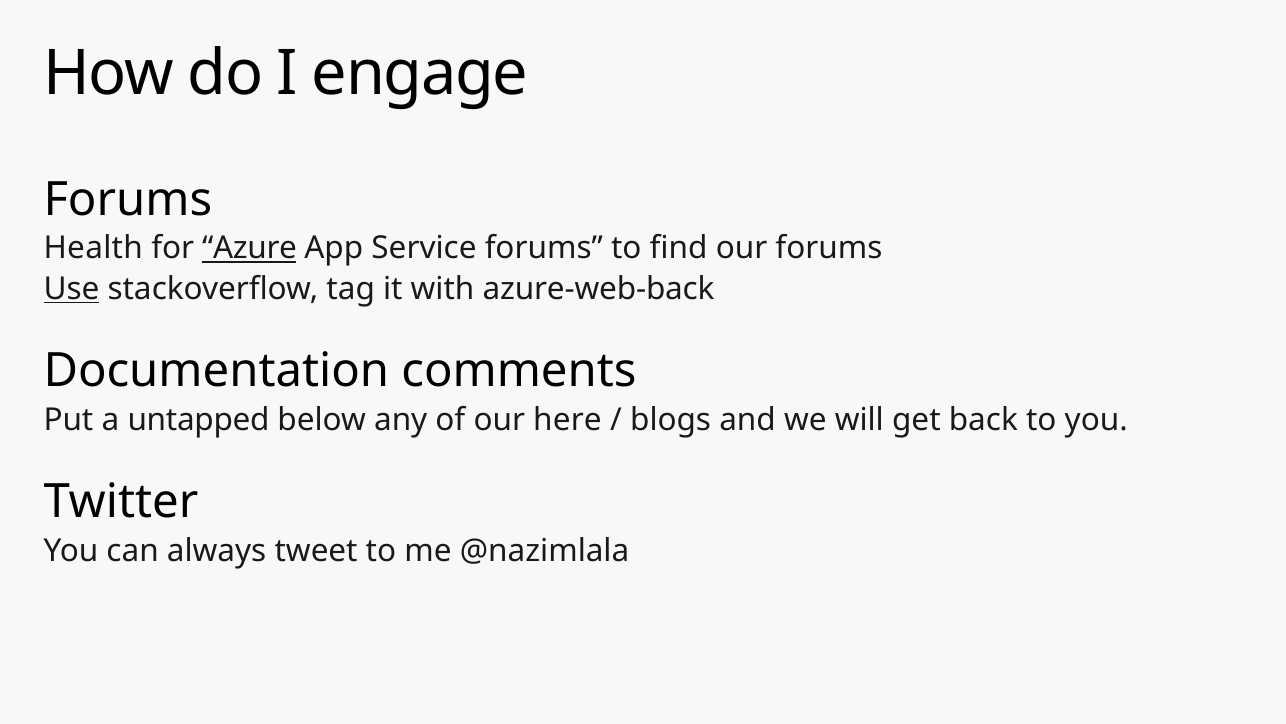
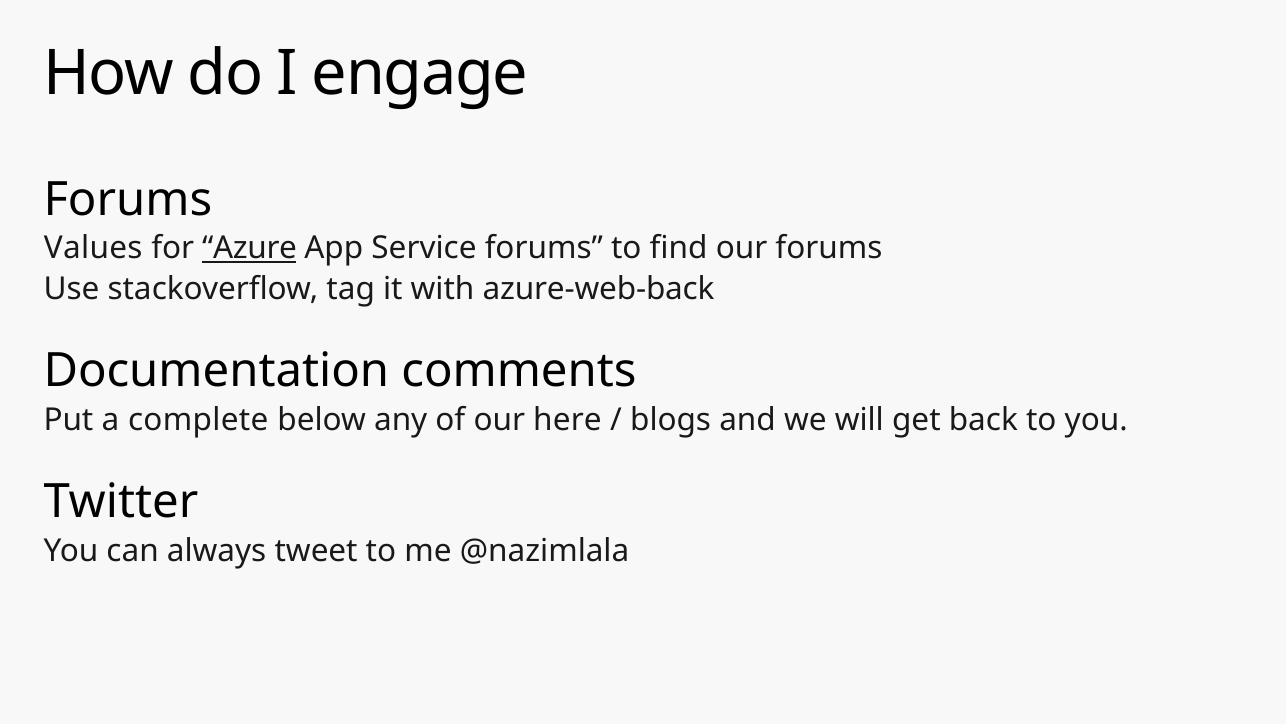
Health: Health -> Values
Use underline: present -> none
untapped: untapped -> complete
